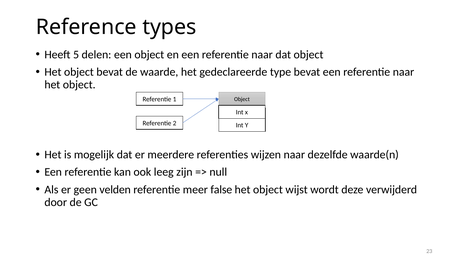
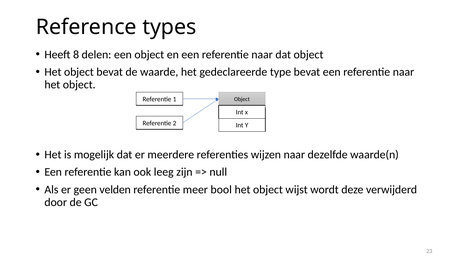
5: 5 -> 8
false: false -> bool
